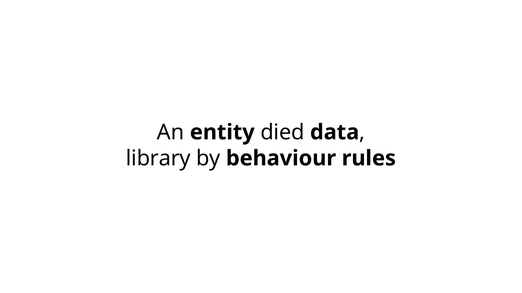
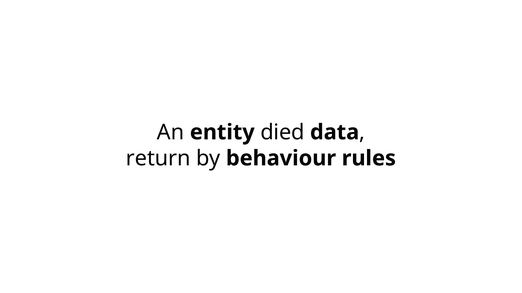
library: library -> return
